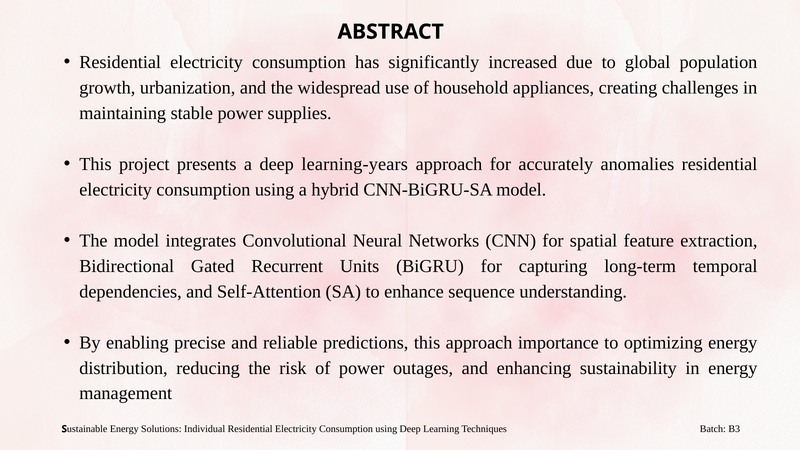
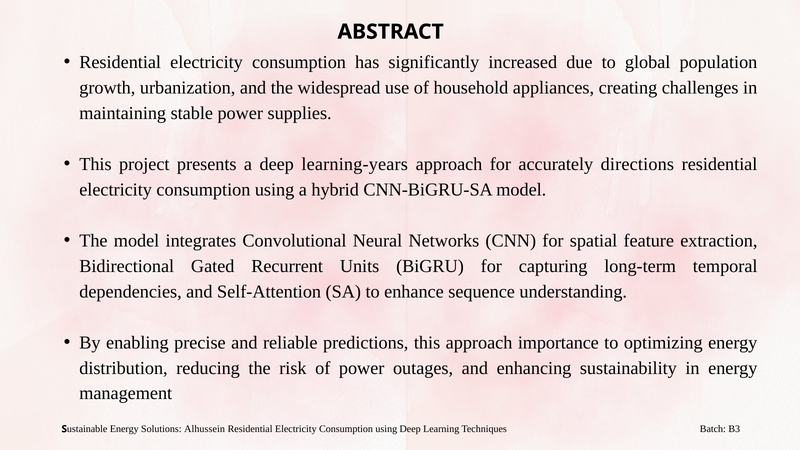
anomalies: anomalies -> directions
Individual: Individual -> Alhussein
